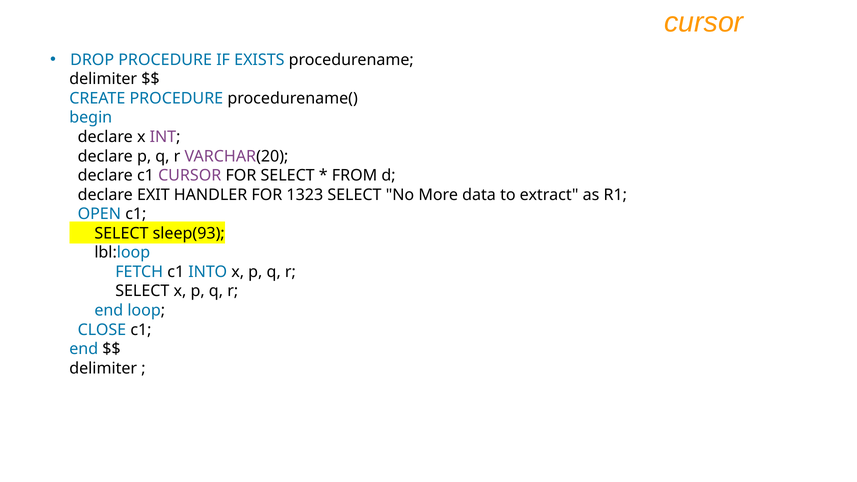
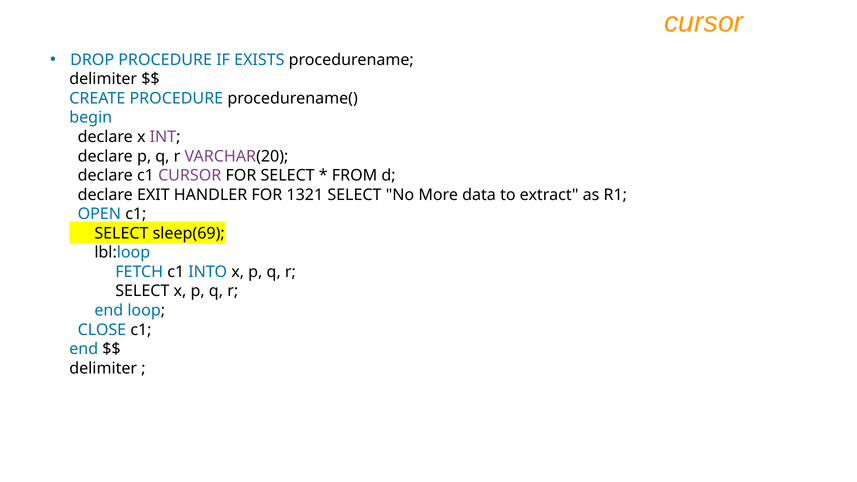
1323: 1323 -> 1321
sleep(93: sleep(93 -> sleep(69
